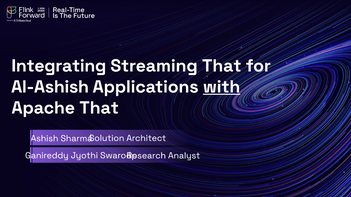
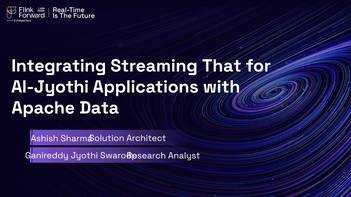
AI-Ashish: AI-Ashish -> AI-Jyothi
with underline: present -> none
Apache That: That -> Data
